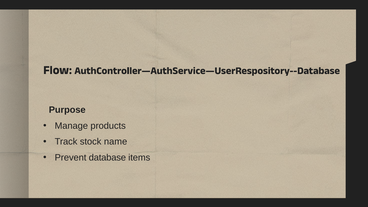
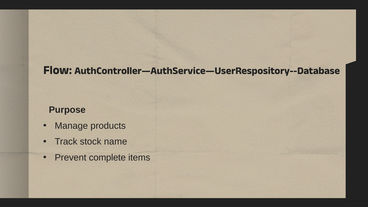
database: database -> complete
